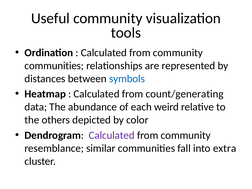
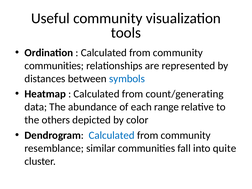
weird: weird -> range
Calculated at (112, 135) colour: purple -> blue
extra: extra -> quite
